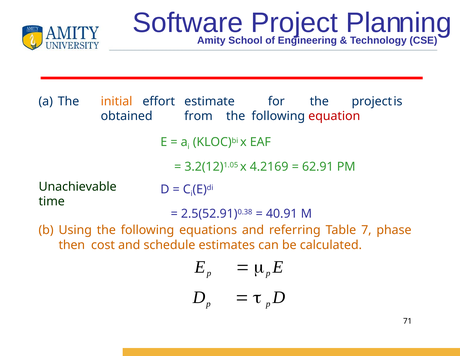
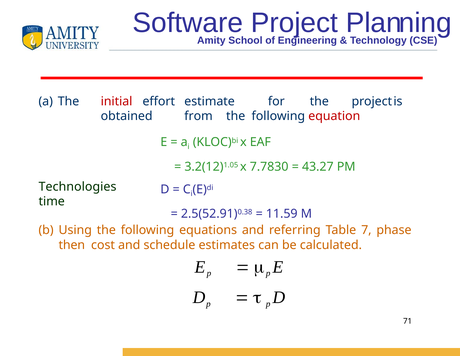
initial colour: orange -> red
4.2169: 4.2169 -> 7.7830
62.91: 62.91 -> 43.27
Unachievable: Unachievable -> Technologies
40.91: 40.91 -> 11.59
